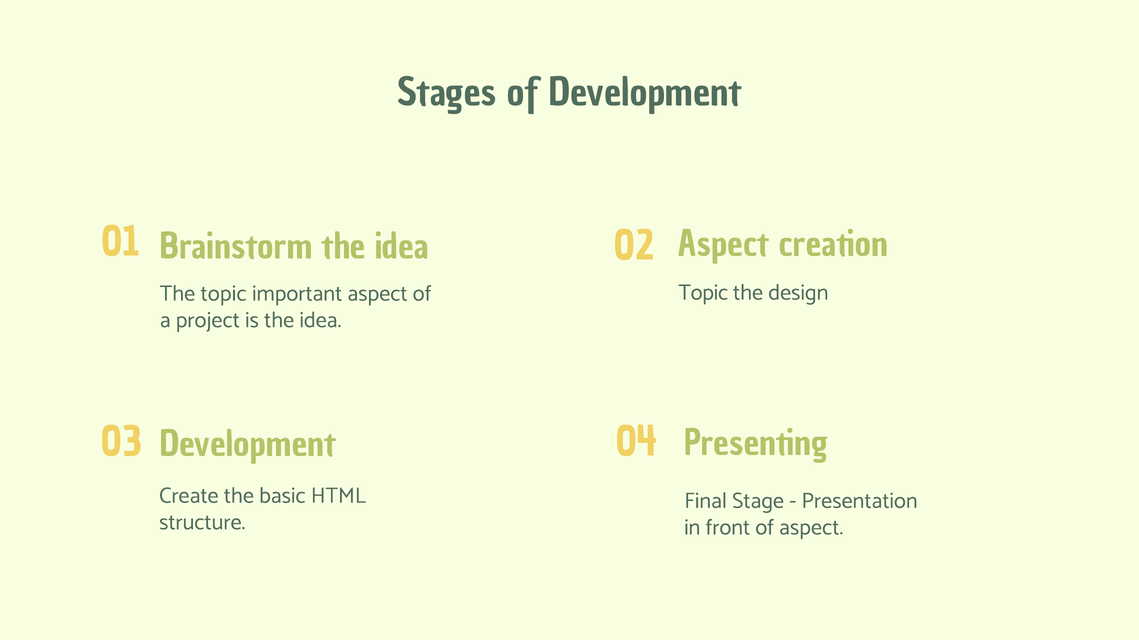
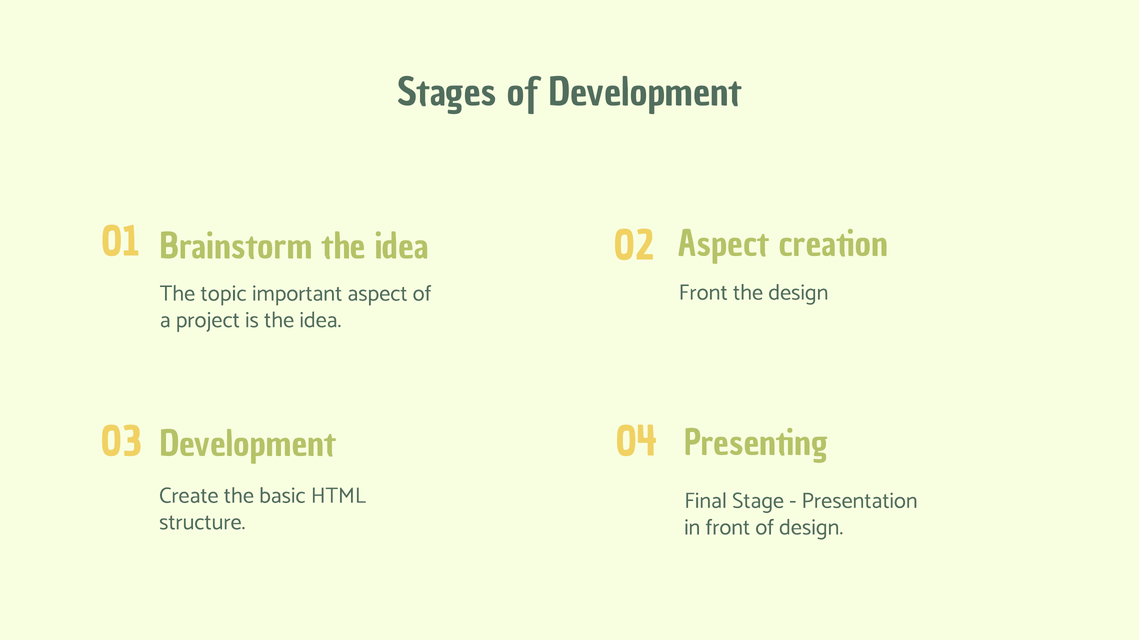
Topic at (703, 293): Topic -> Front
of aspect: aspect -> design
